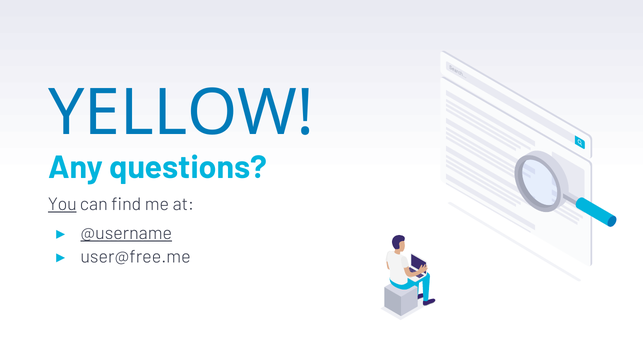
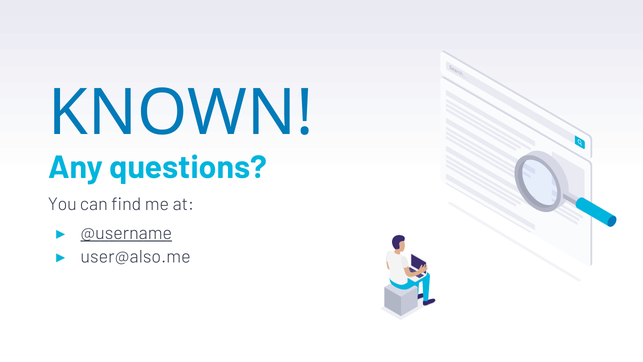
YELLOW: YELLOW -> KNOWN
You underline: present -> none
user@free.me: user@free.me -> user@also.me
